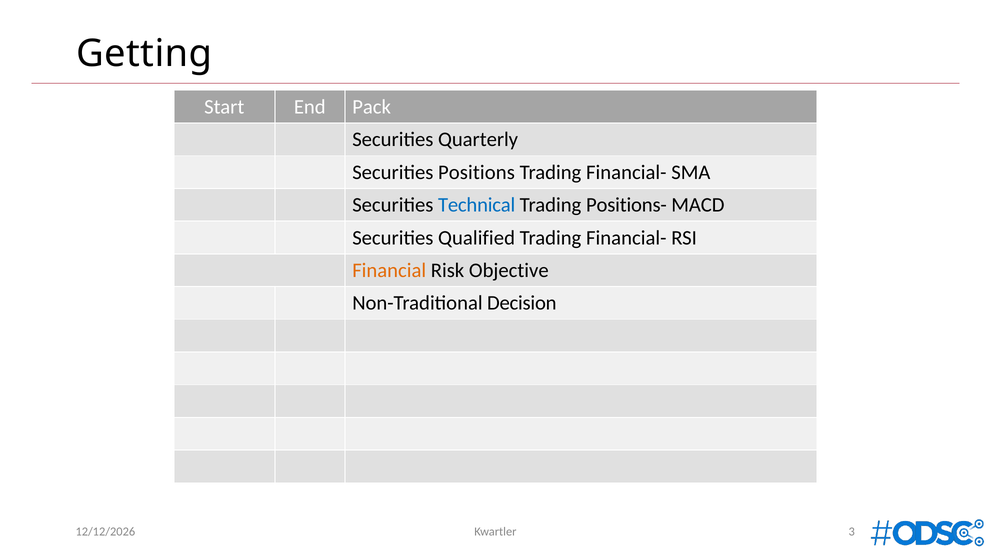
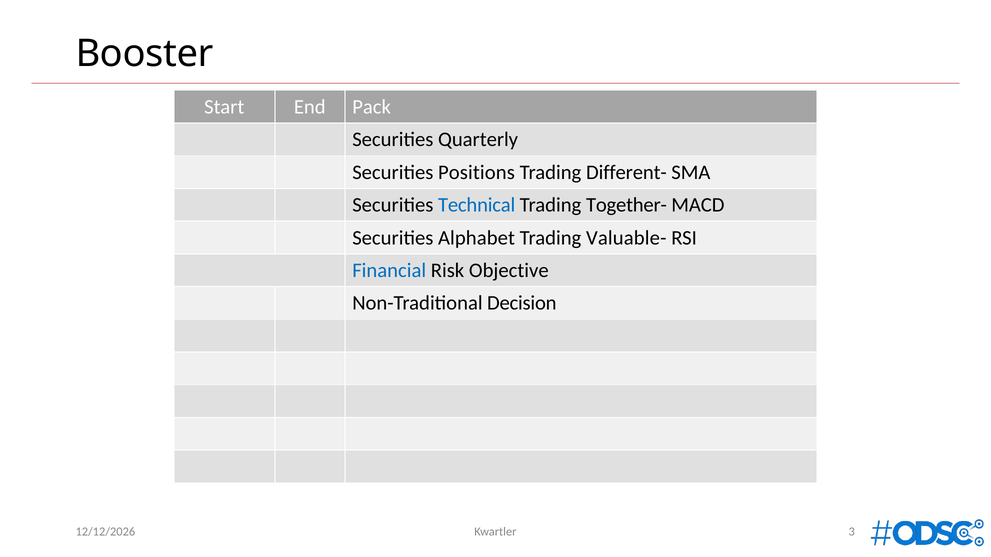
Getting: Getting -> Booster
Financial- at (626, 172): Financial- -> Different-
Positions-: Positions- -> Together-
Qualified: Qualified -> Alphabet
Financial- at (626, 238): Financial- -> Valuable-
Financial colour: orange -> blue
